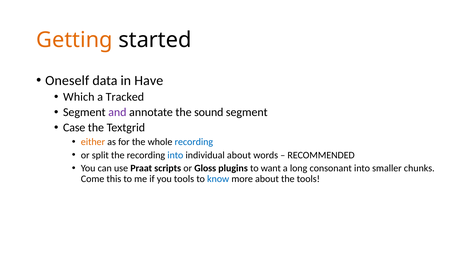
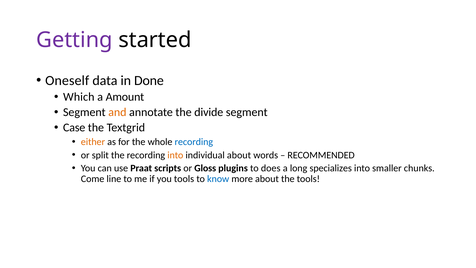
Getting colour: orange -> purple
Have: Have -> Done
Tracked: Tracked -> Amount
and colour: purple -> orange
sound: sound -> divide
into at (175, 155) colour: blue -> orange
want: want -> does
consonant: consonant -> specializes
this: this -> line
